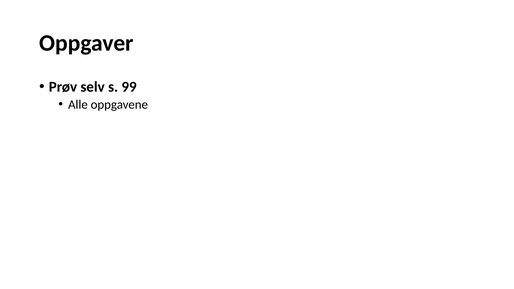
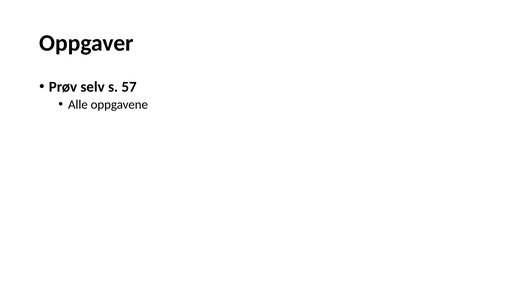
99: 99 -> 57
